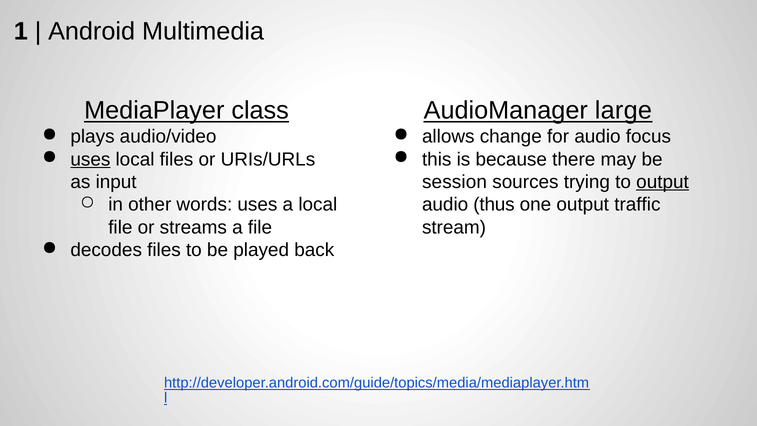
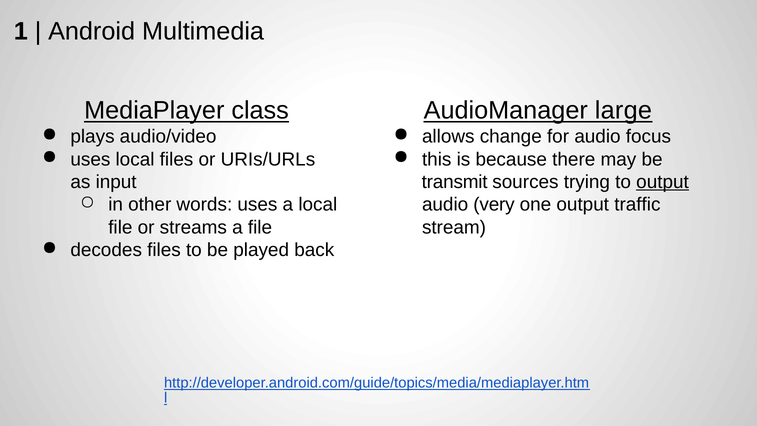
uses at (90, 159) underline: present -> none
session: session -> transmit
thus: thus -> very
